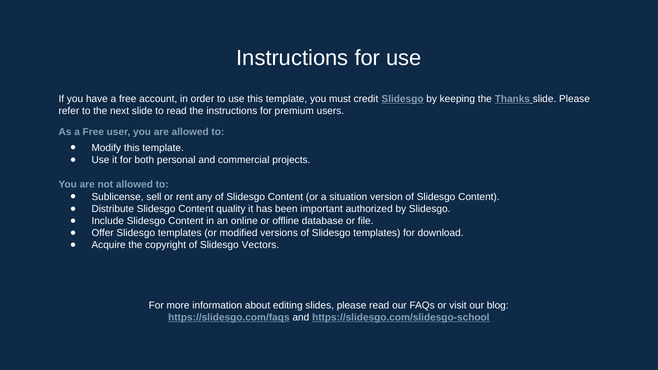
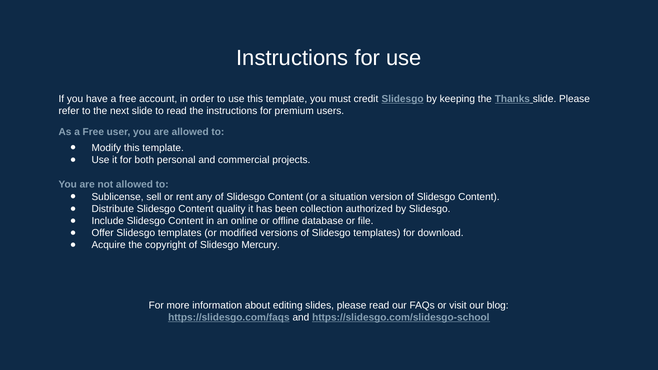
important: important -> collection
Vectors: Vectors -> Mercury
